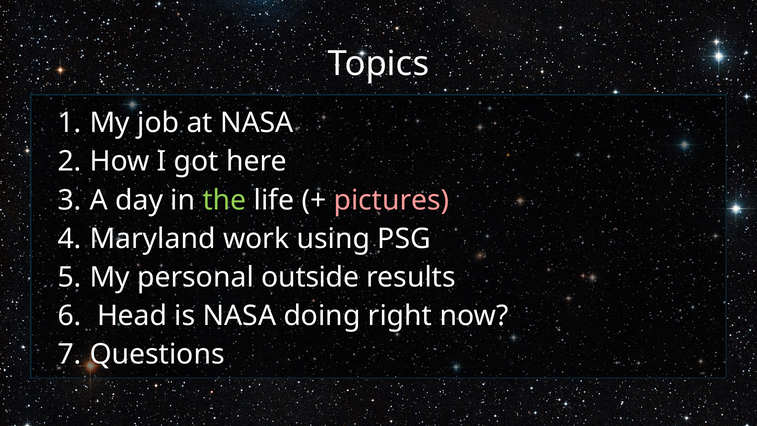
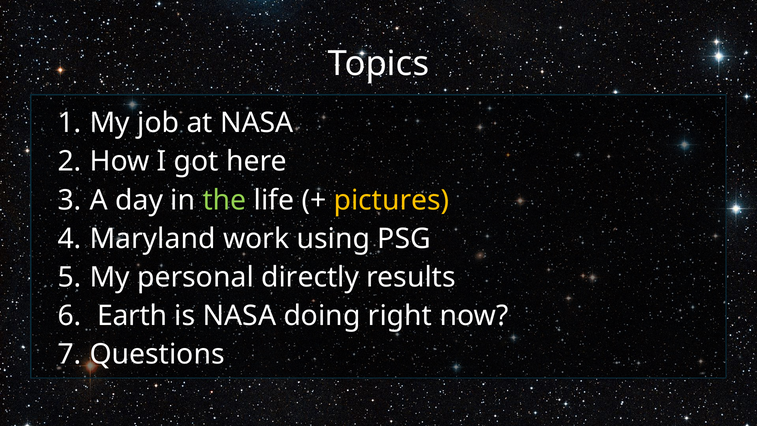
pictures colour: pink -> yellow
outside: outside -> directly
Head: Head -> Earth
